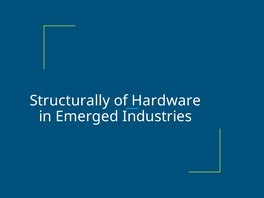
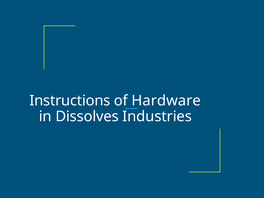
Structurally: Structurally -> Instructions
Emerged: Emerged -> Dissolves
